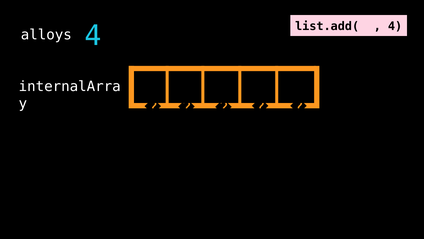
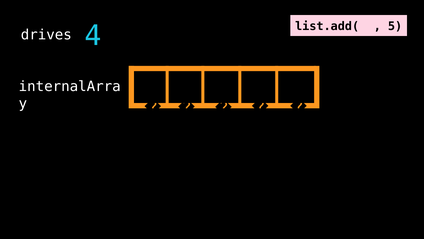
alloys: alloys -> drives
4 at (395, 26): 4 -> 5
